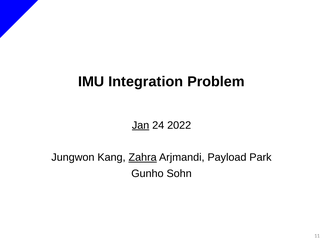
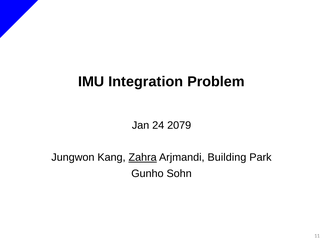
Jan underline: present -> none
2022: 2022 -> 2079
Payload: Payload -> Building
